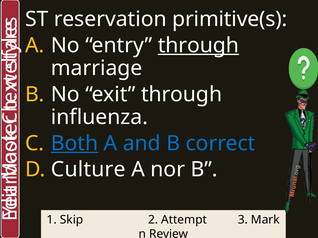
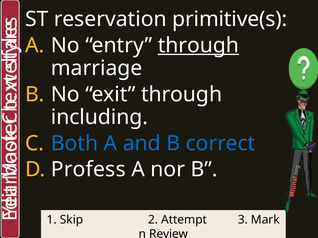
influenza: influenza -> including
Both underline: present -> none
Culture: Culture -> Profess
